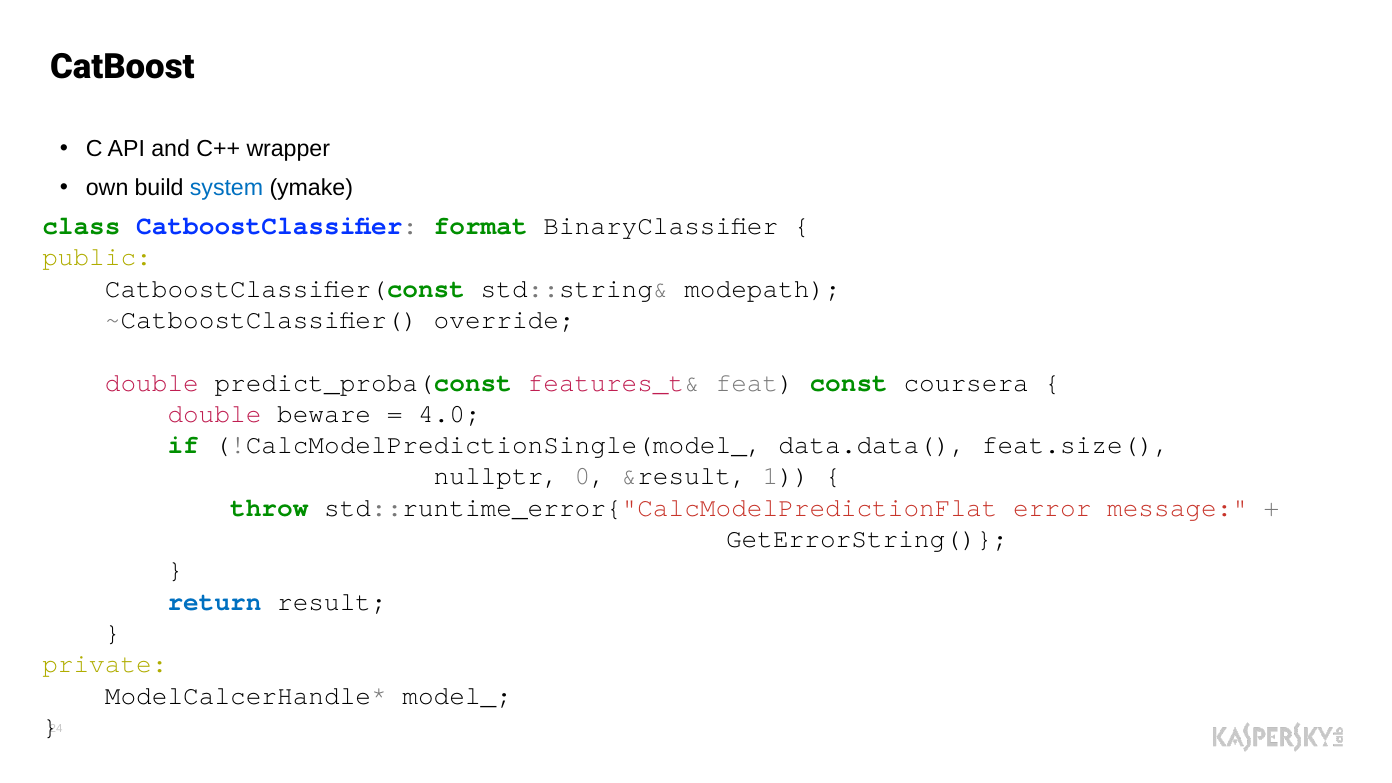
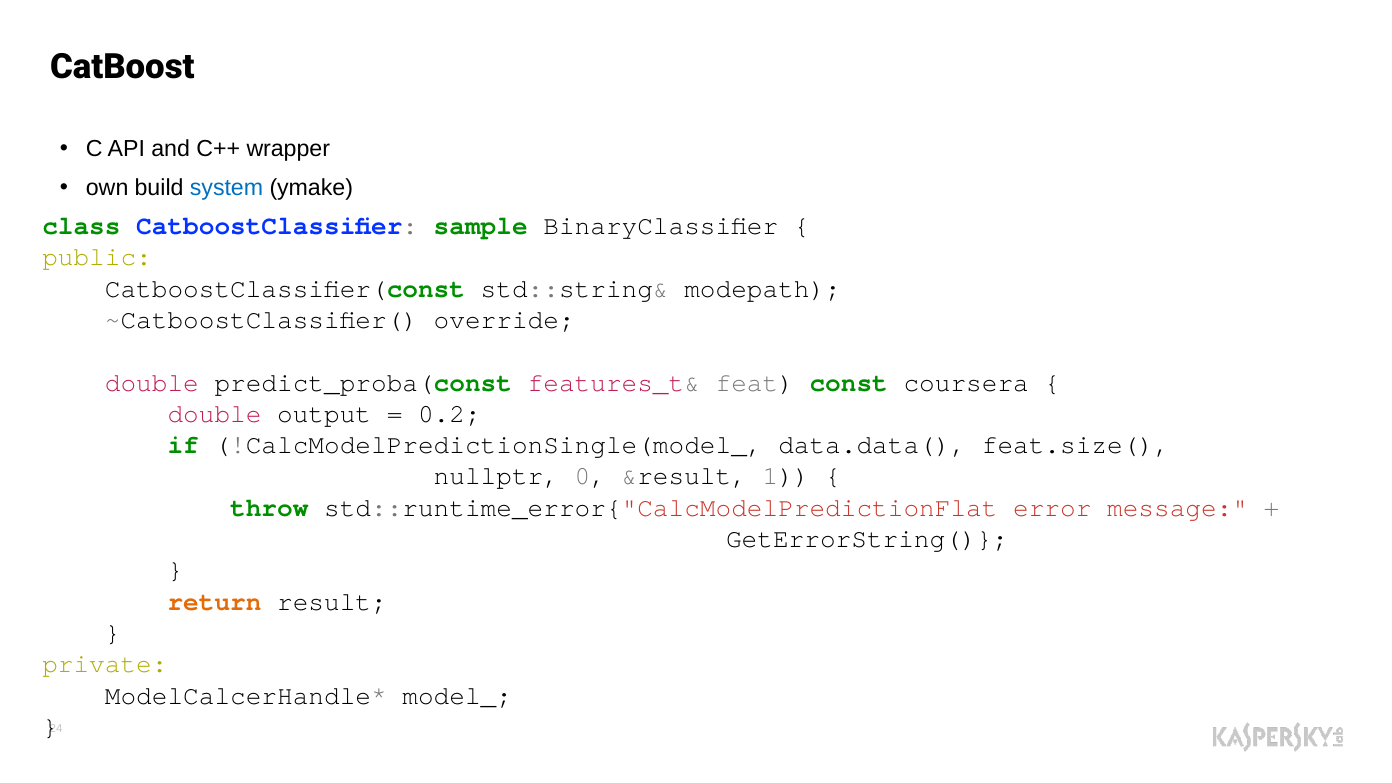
format: format -> sample
beware: beware -> output
4.0: 4.0 -> 0.2
return colour: blue -> orange
